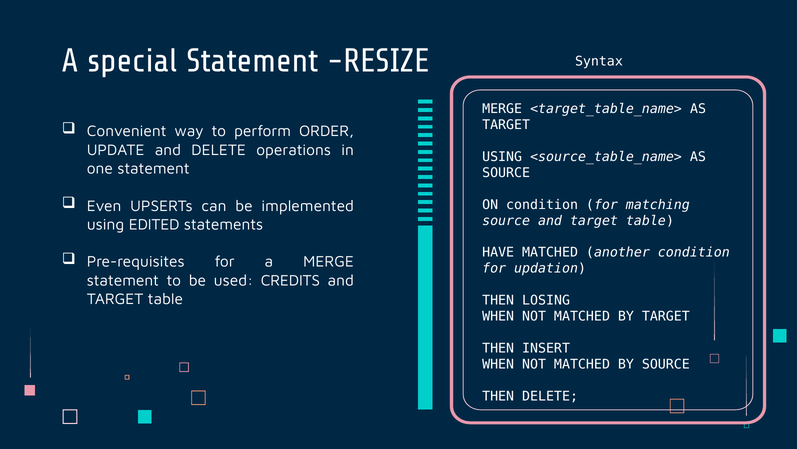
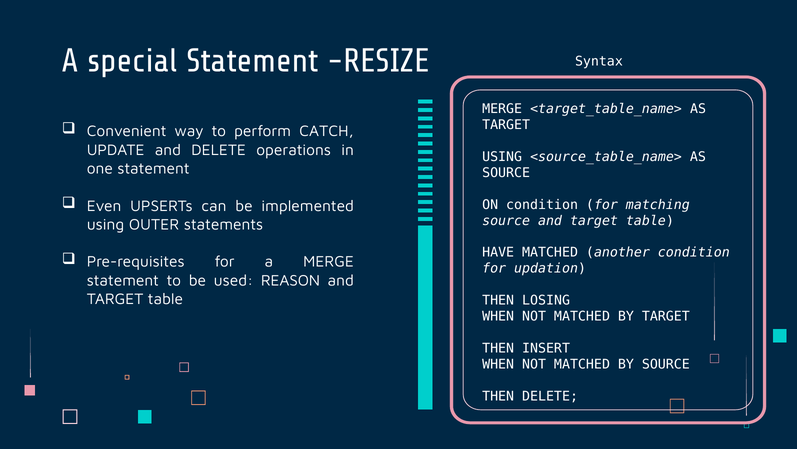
ORDER: ORDER -> CATCH
EDITED: EDITED -> OUTER
CREDITS: CREDITS -> REASON
